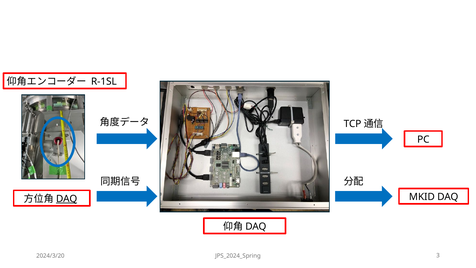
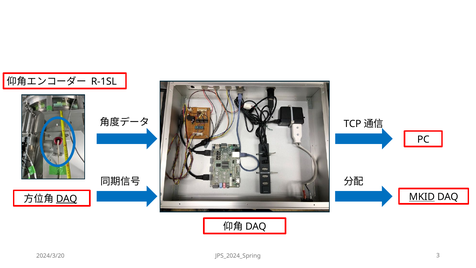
MKID underline: none -> present
